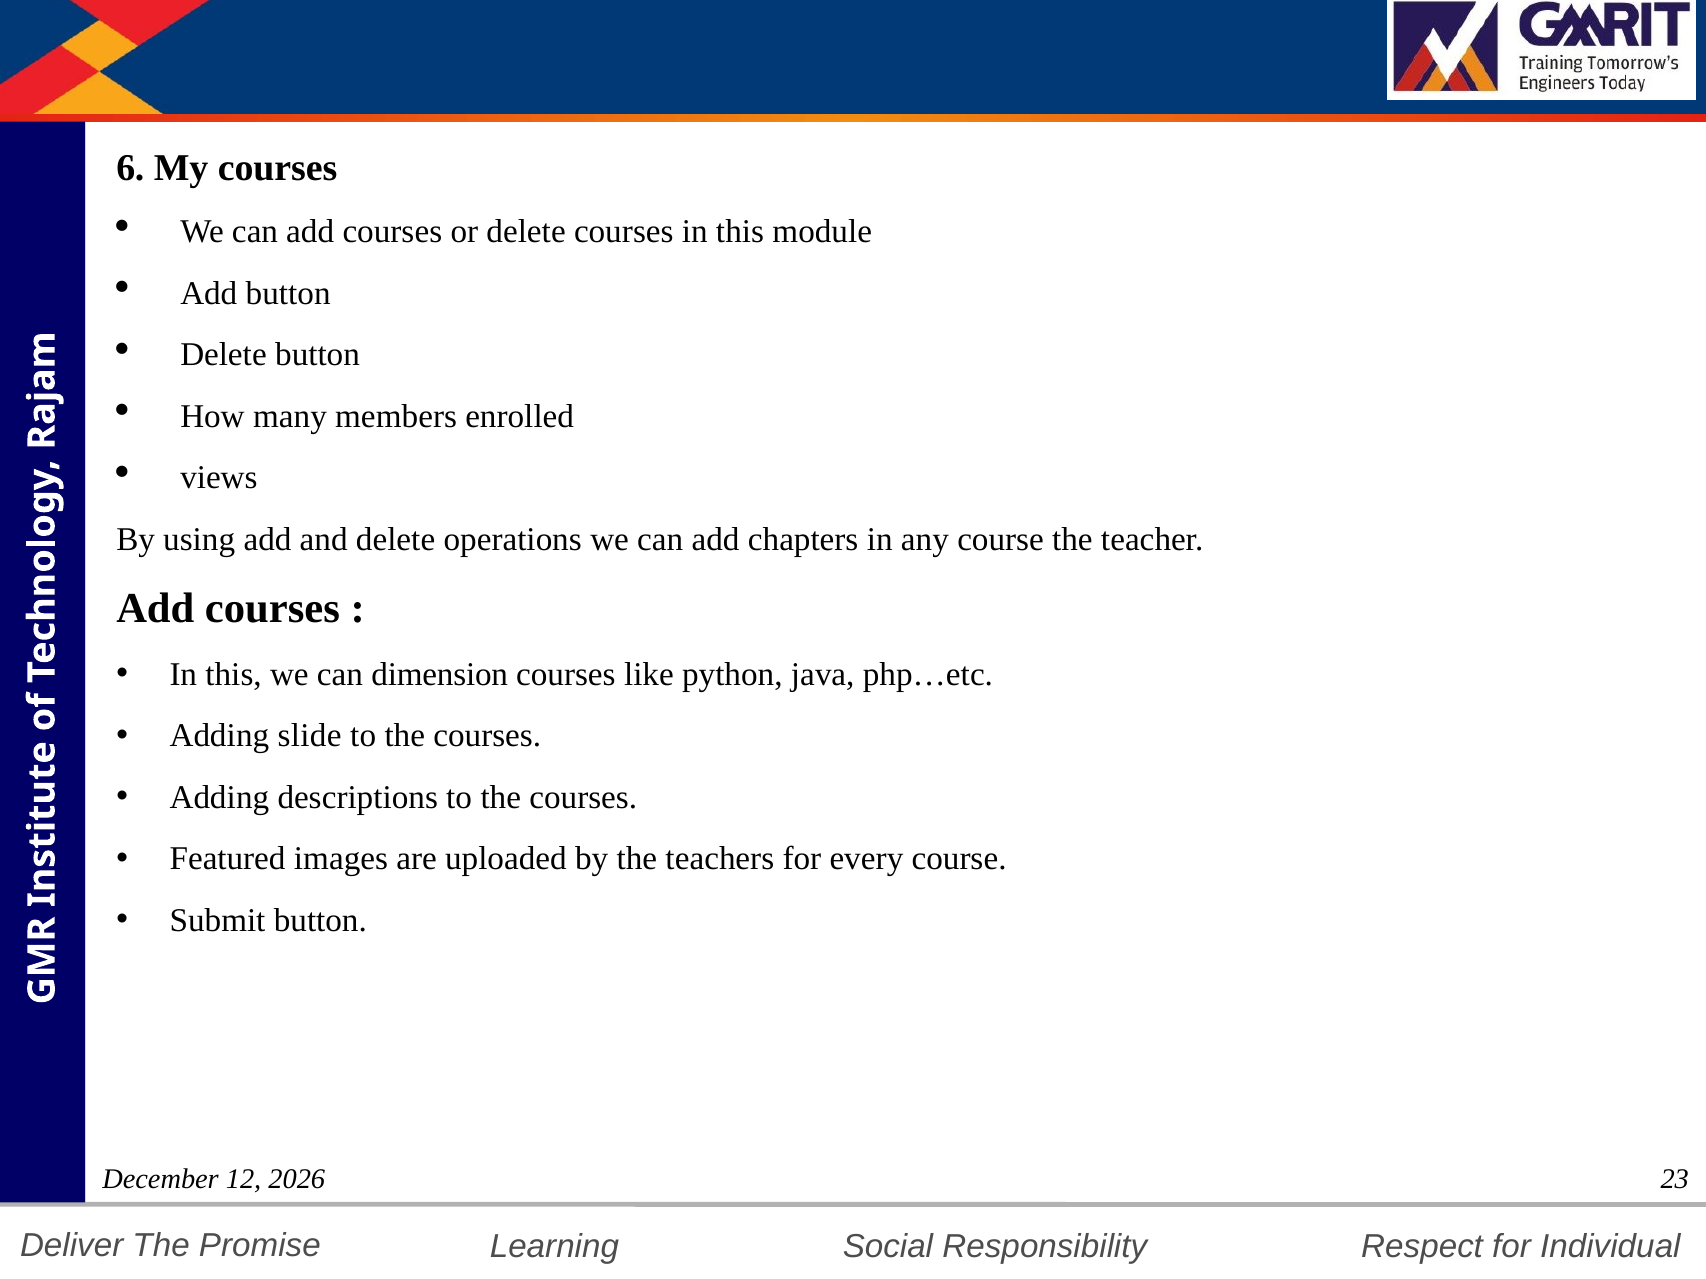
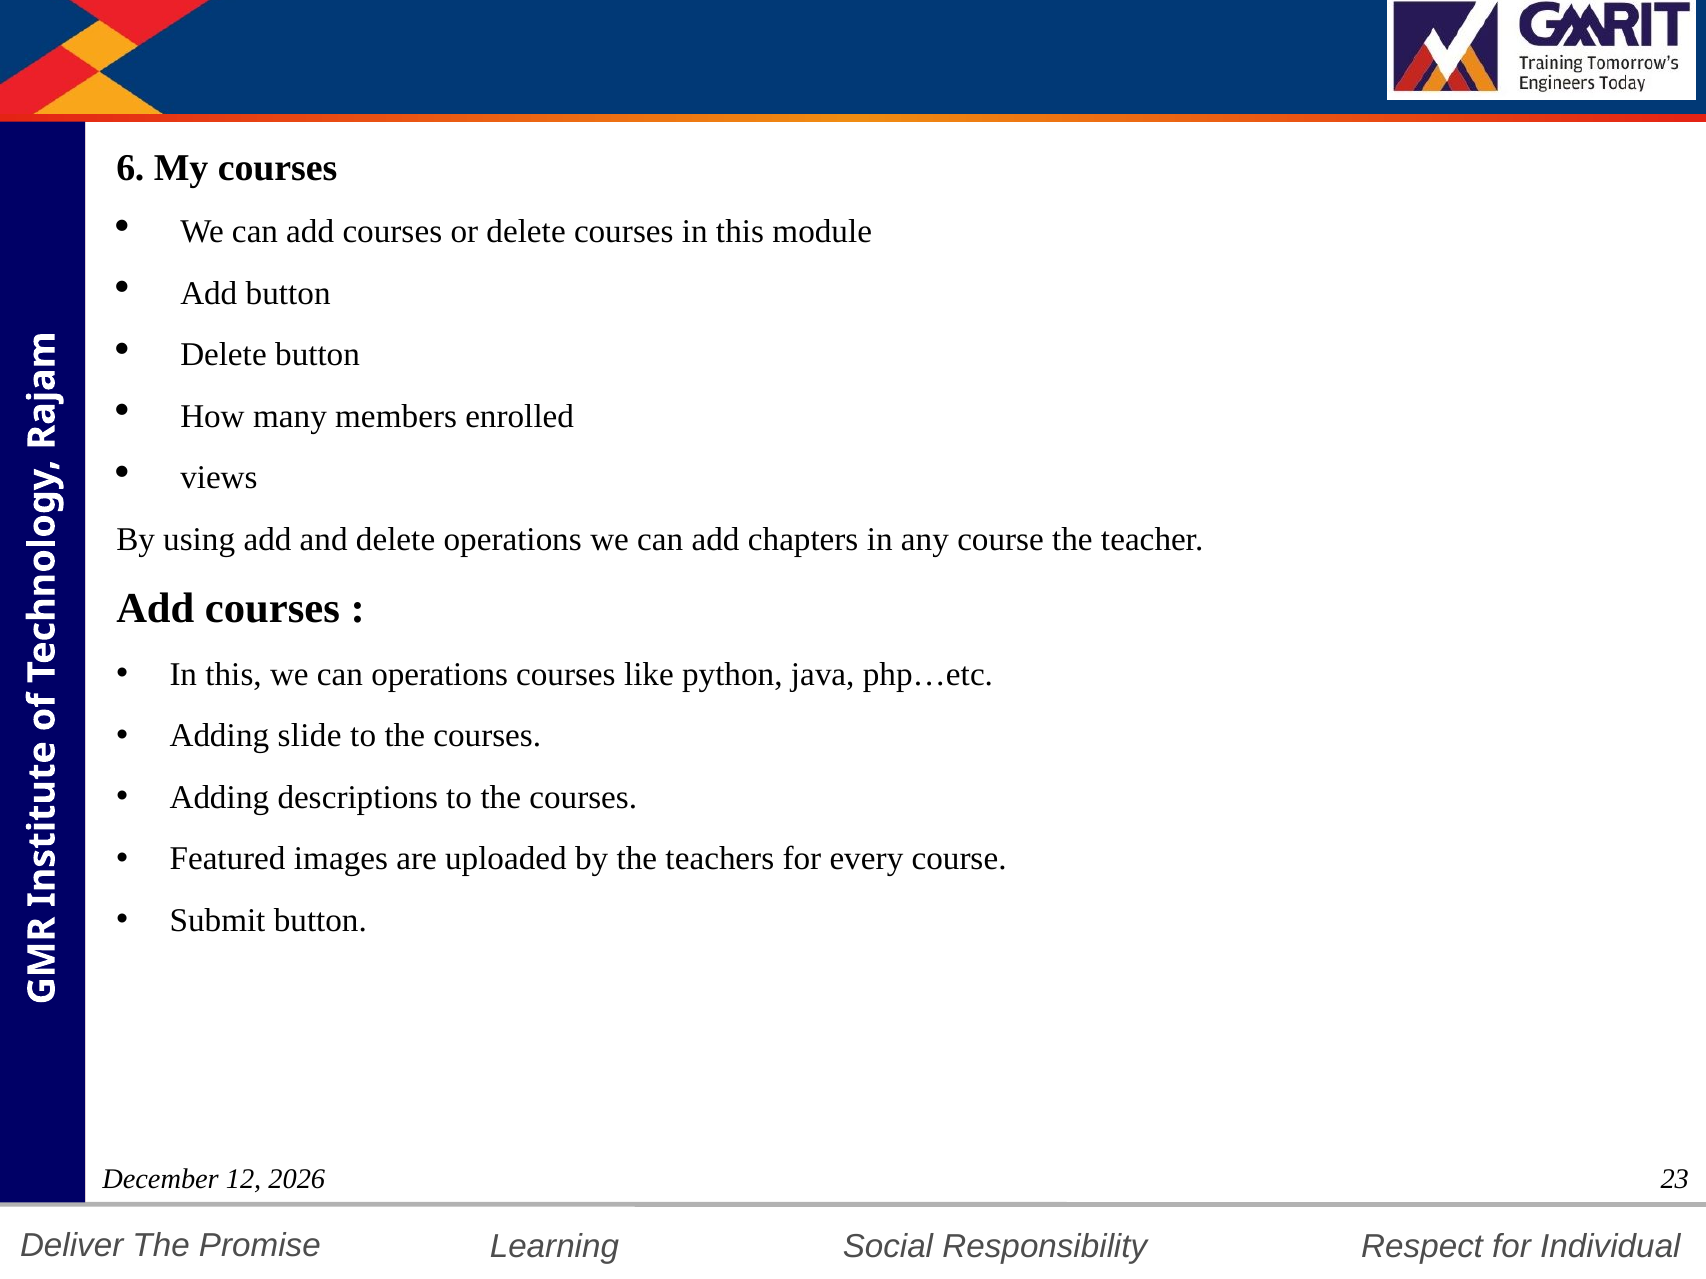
can dimension: dimension -> operations
